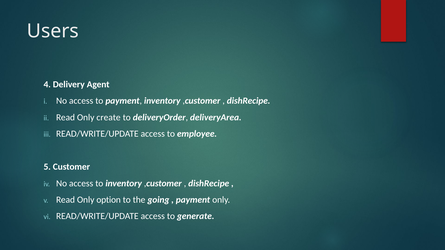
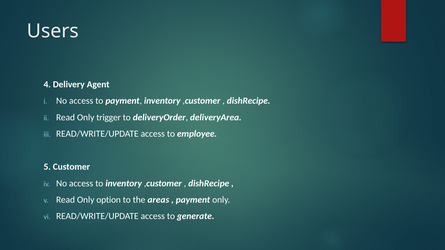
create: create -> trigger
going: going -> areas
